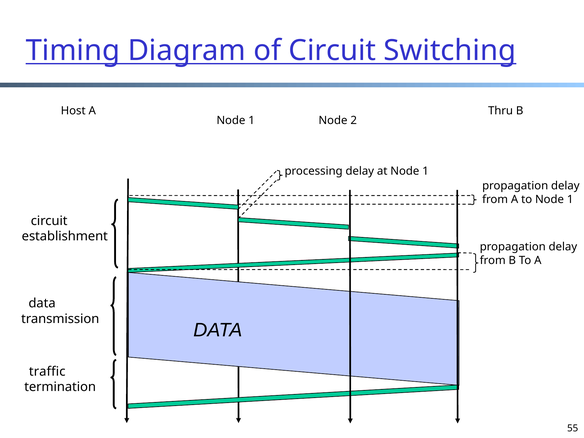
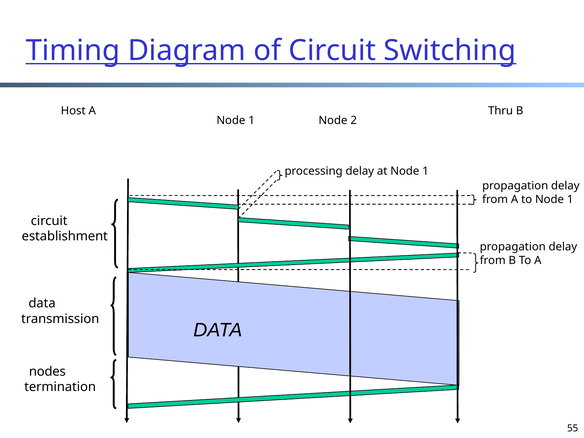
traffic: traffic -> nodes
